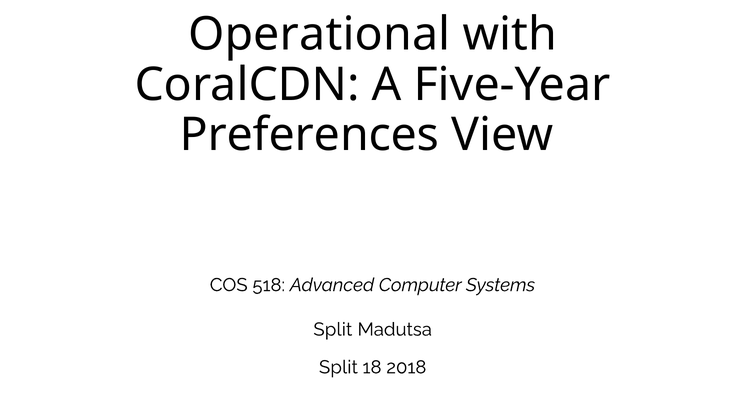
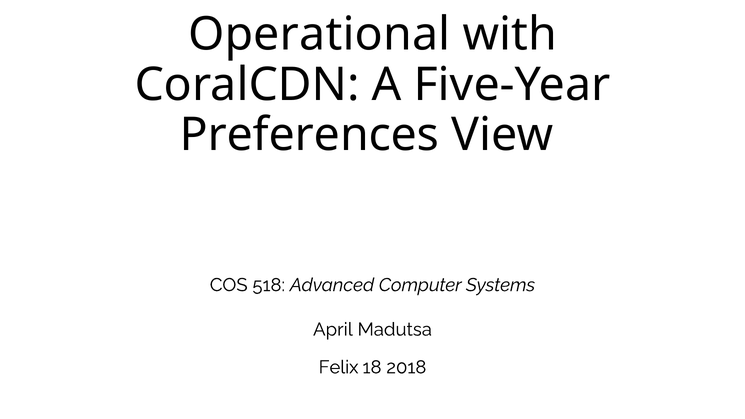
Split at (333, 330): Split -> April
Split at (338, 367): Split -> Felix
